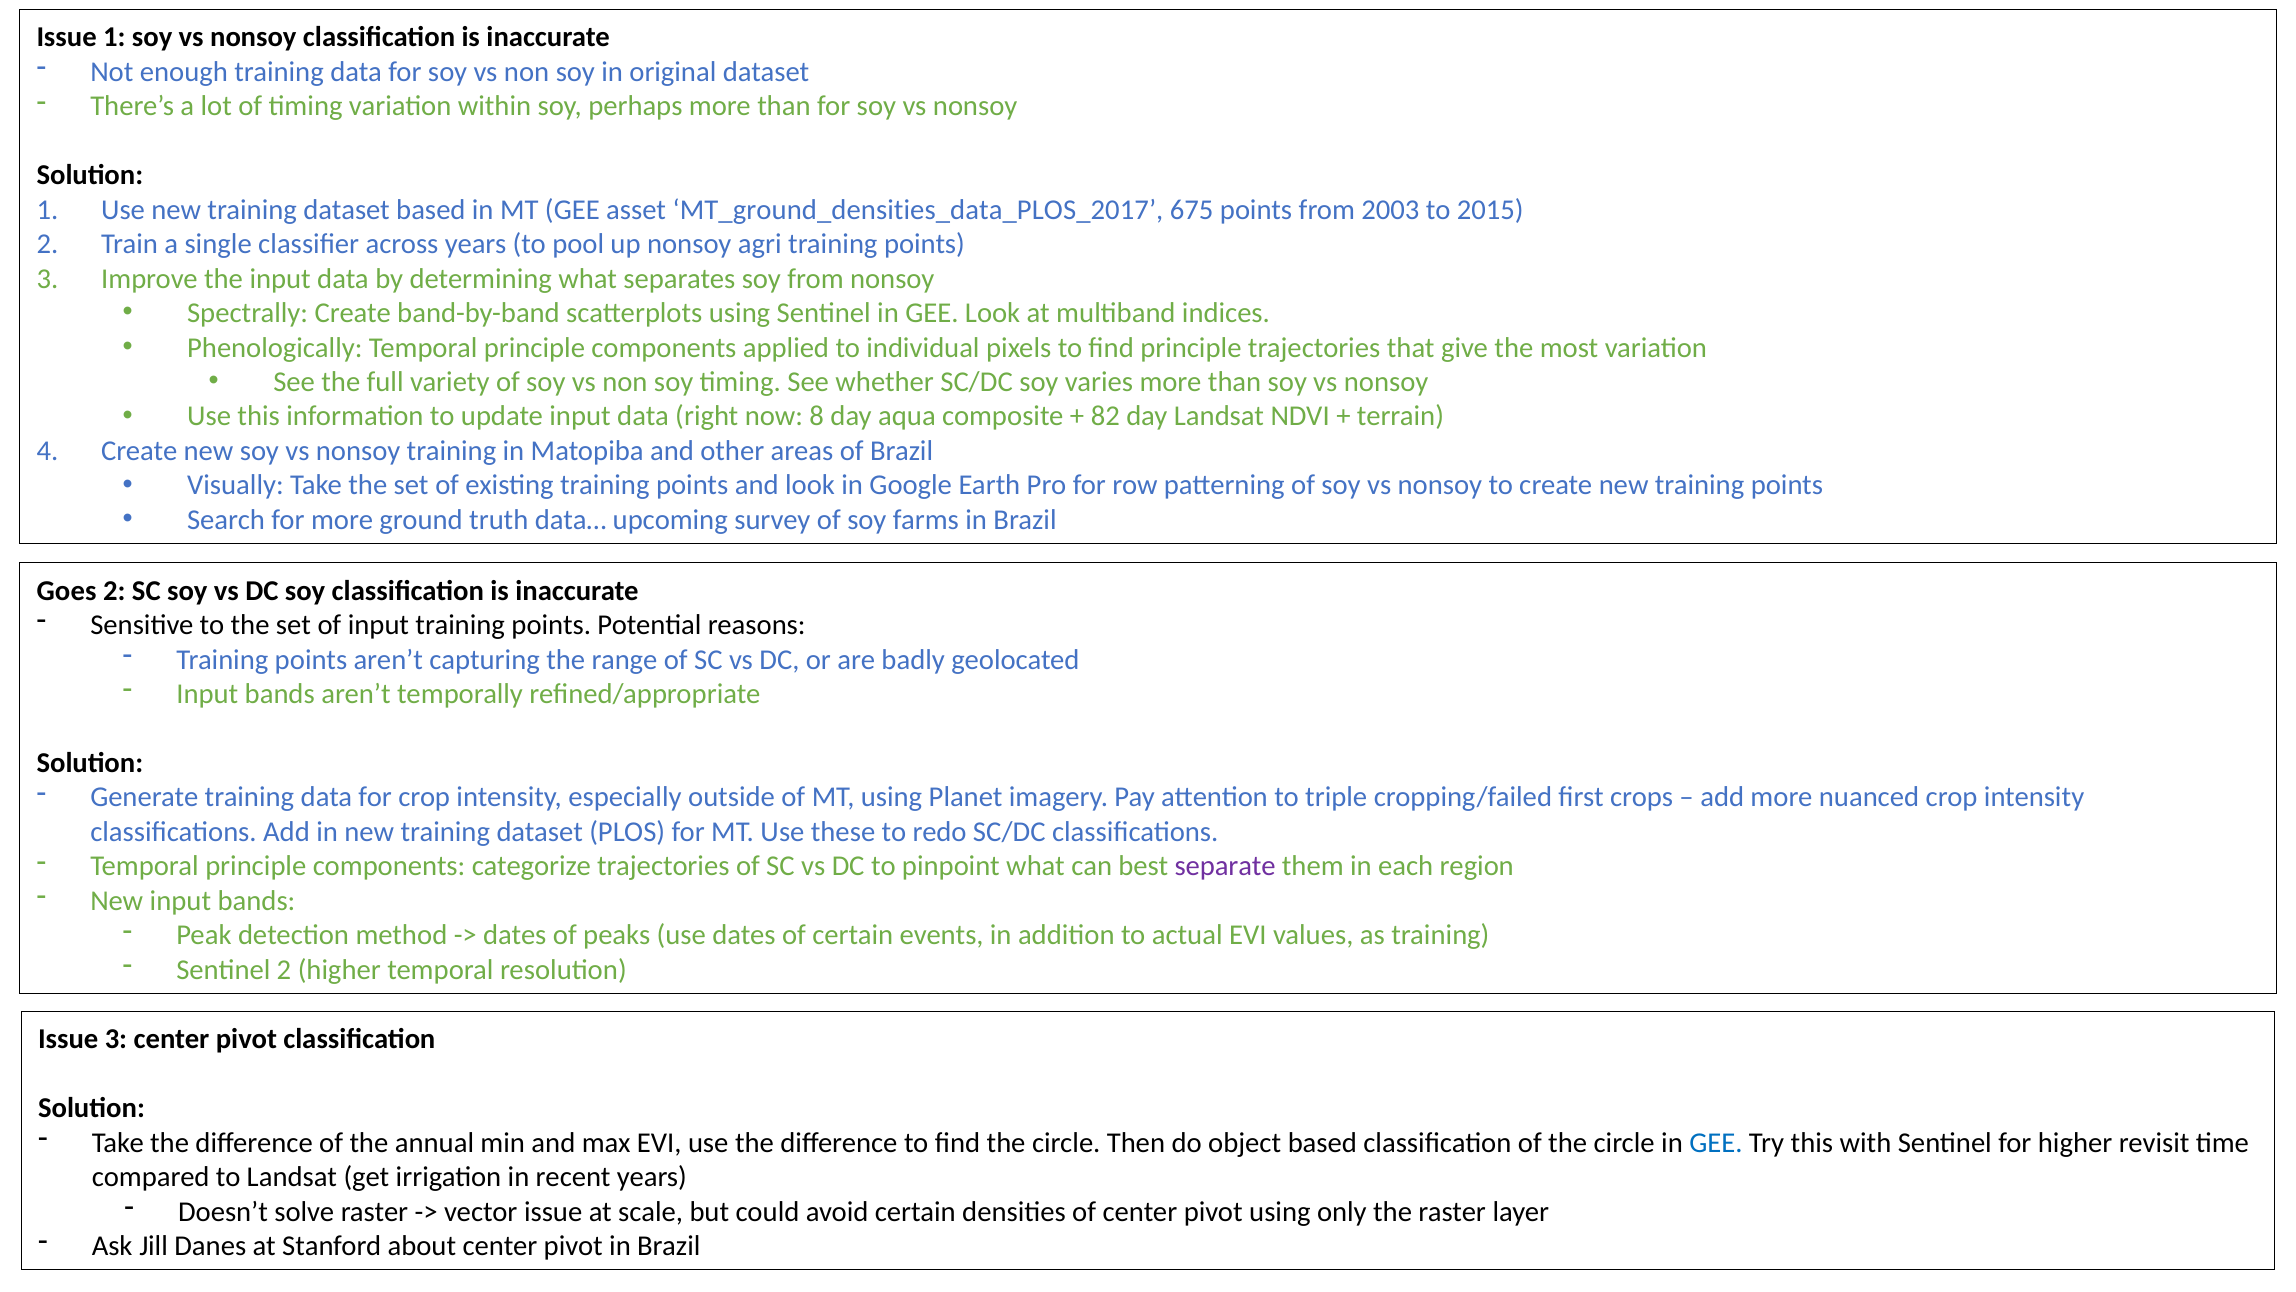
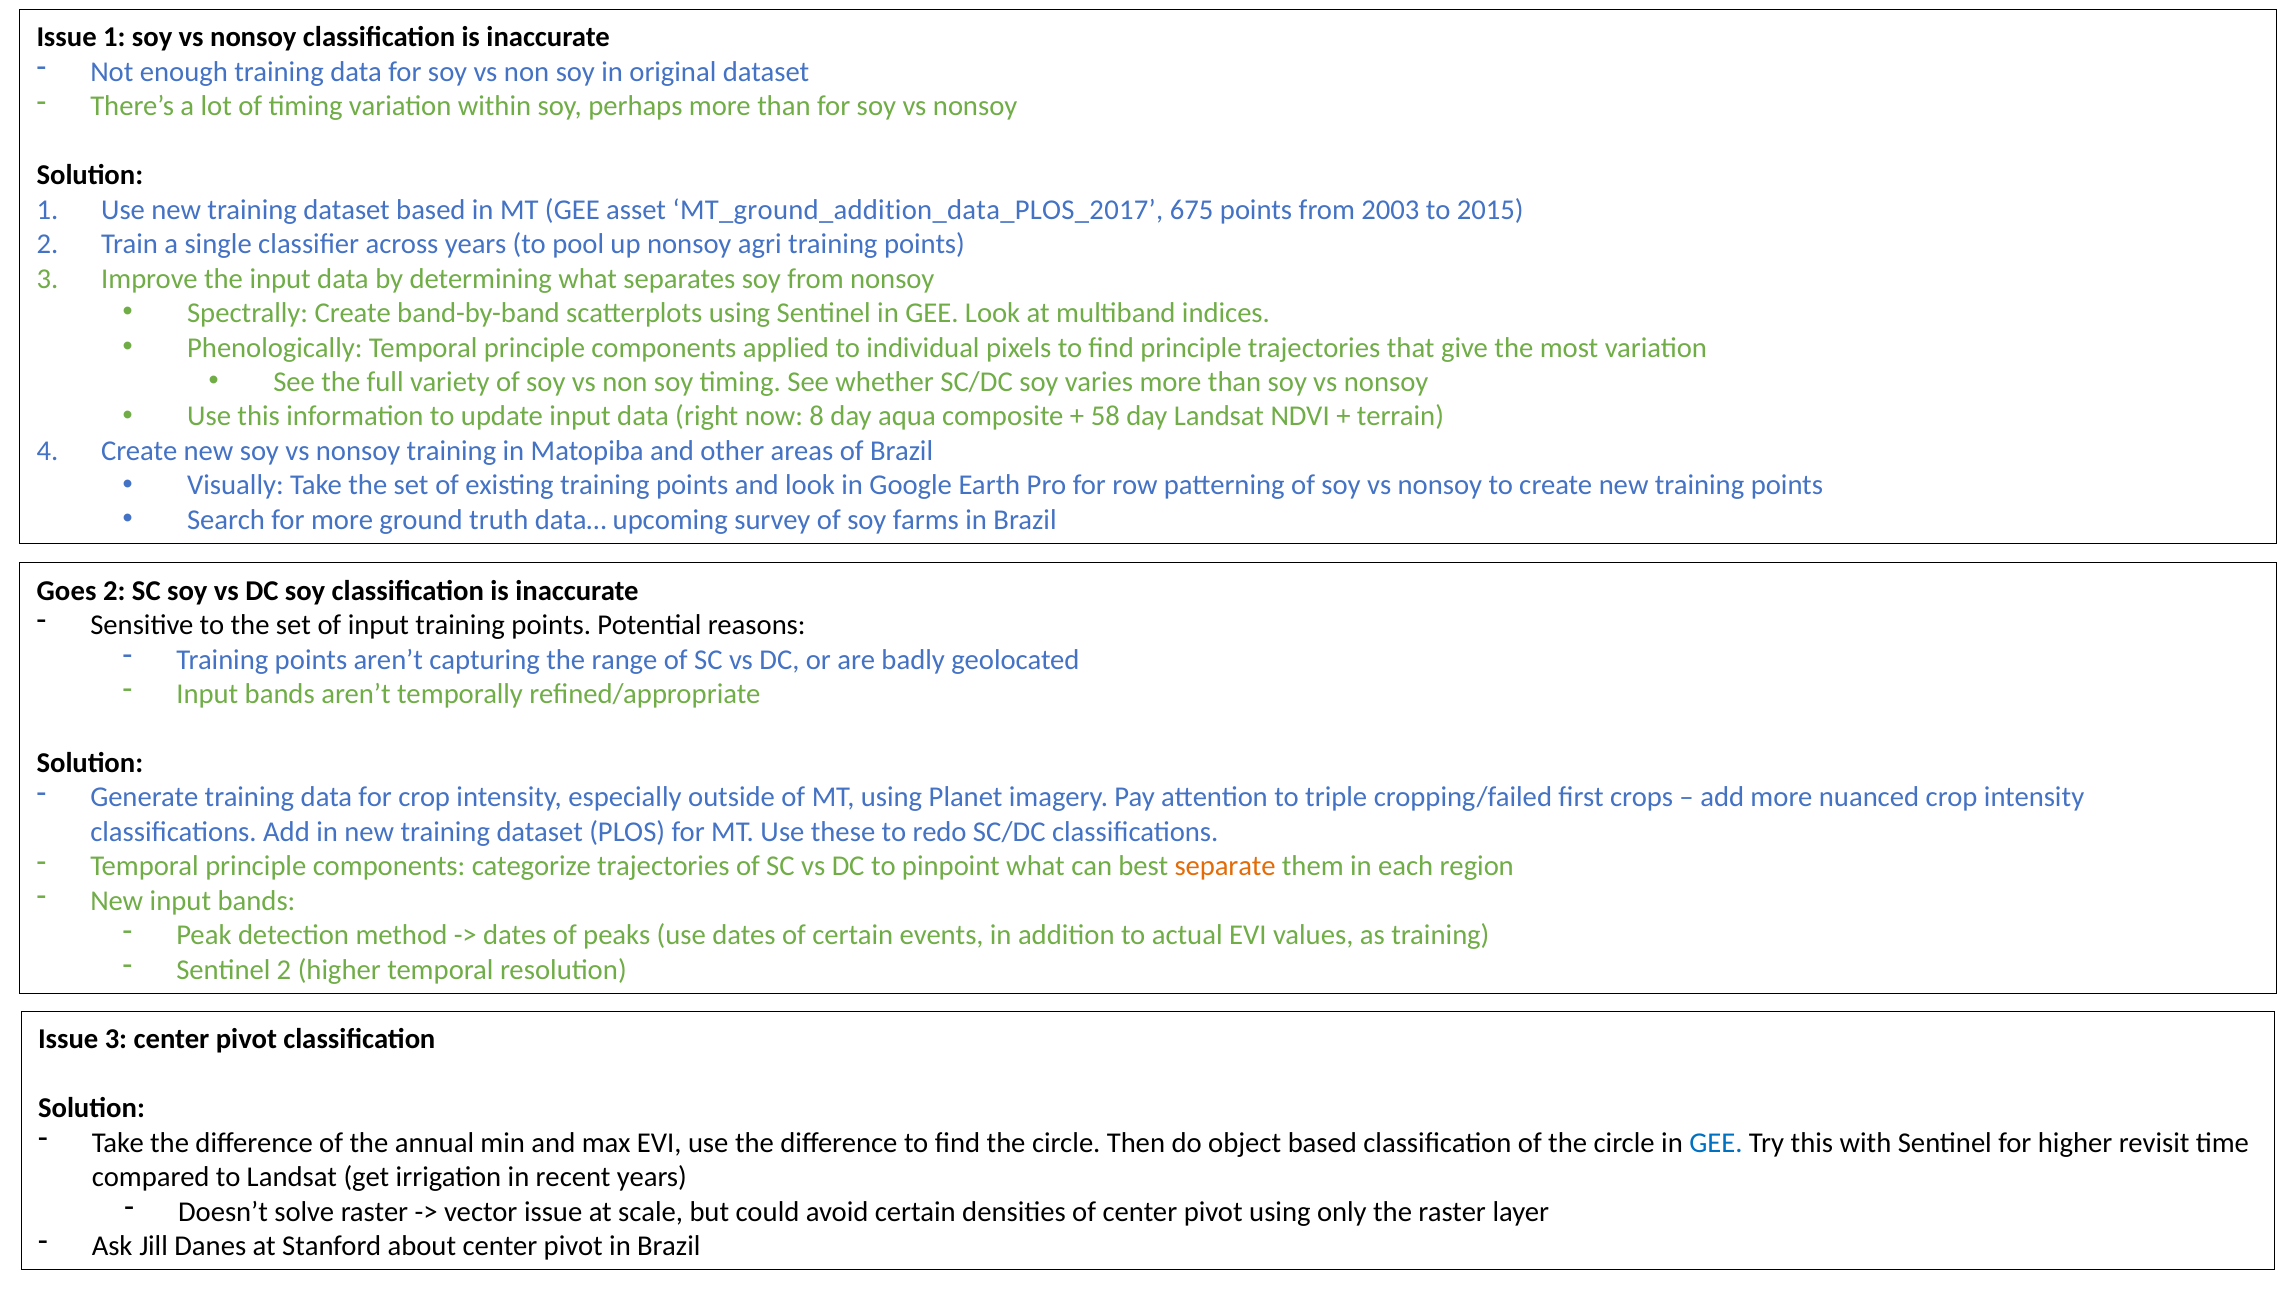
MT_ground_densities_data_PLOS_2017: MT_ground_densities_data_PLOS_2017 -> MT_ground_addition_data_PLOS_2017
82: 82 -> 58
separate colour: purple -> orange
